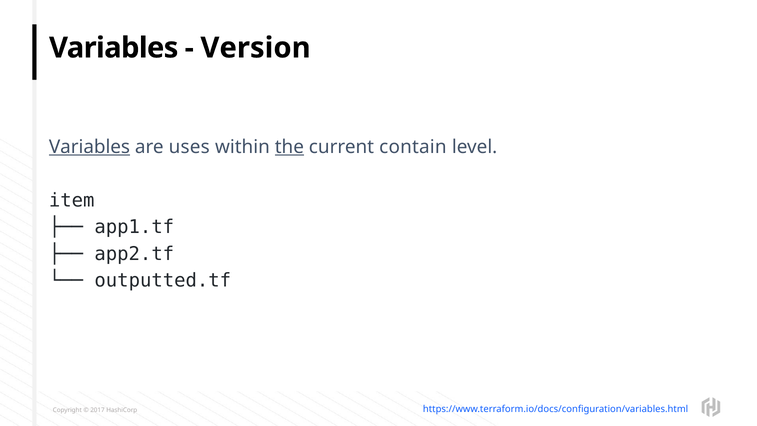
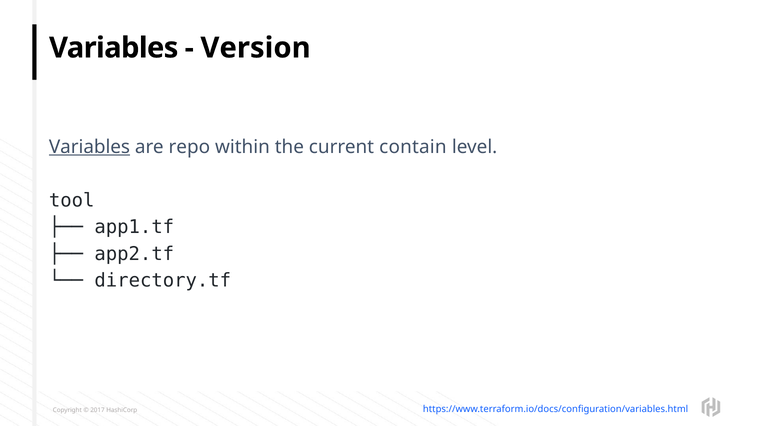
uses: uses -> repo
the underline: present -> none
item: item -> tool
outputted.tf: outputted.tf -> directory.tf
